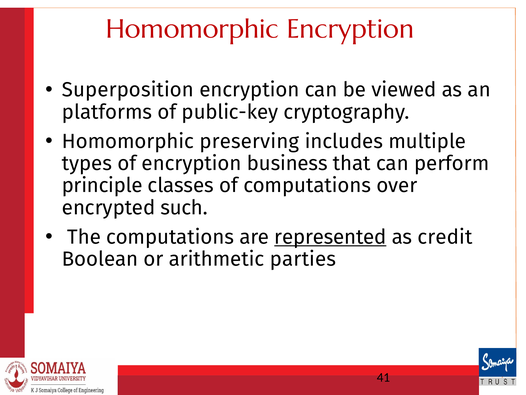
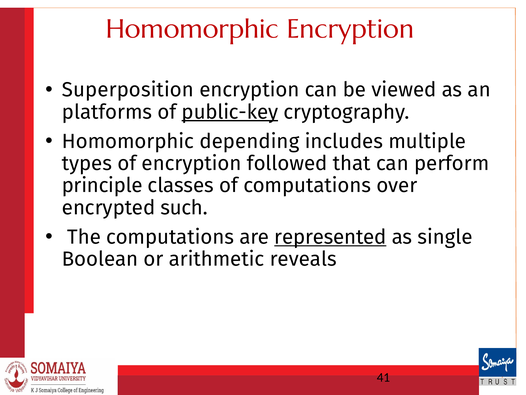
public-key underline: none -> present
preserving: preserving -> depending
business: business -> followed
credit: credit -> single
parties: parties -> reveals
